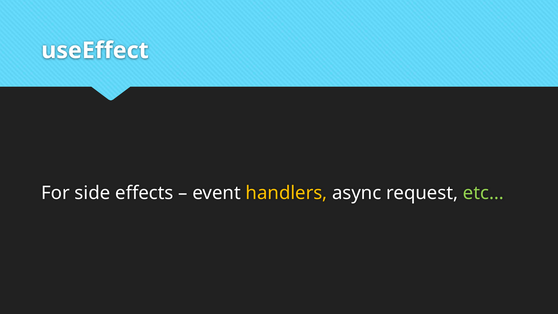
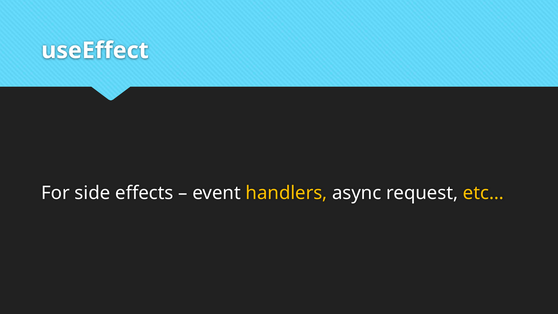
etc… colour: light green -> yellow
